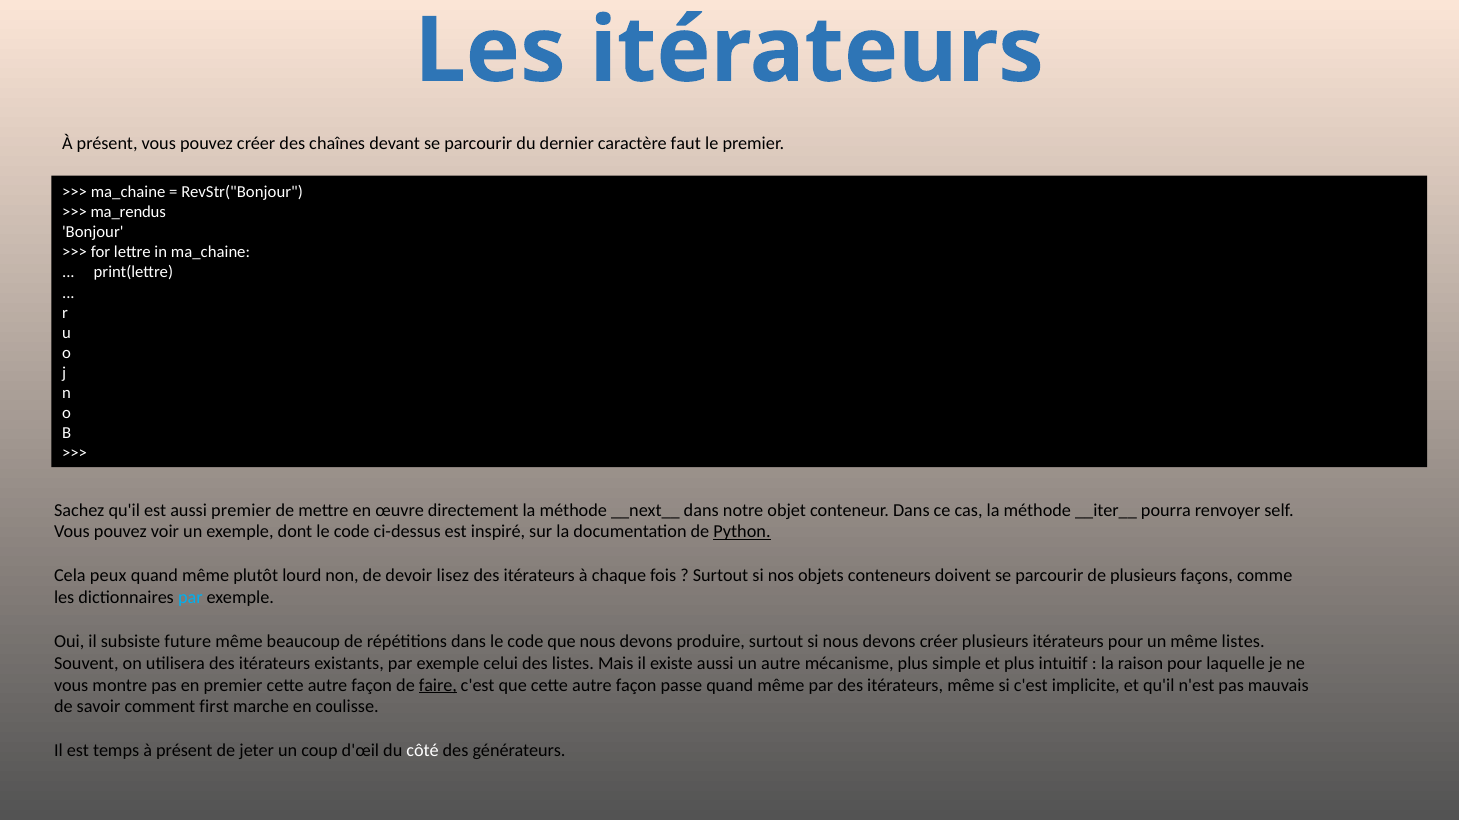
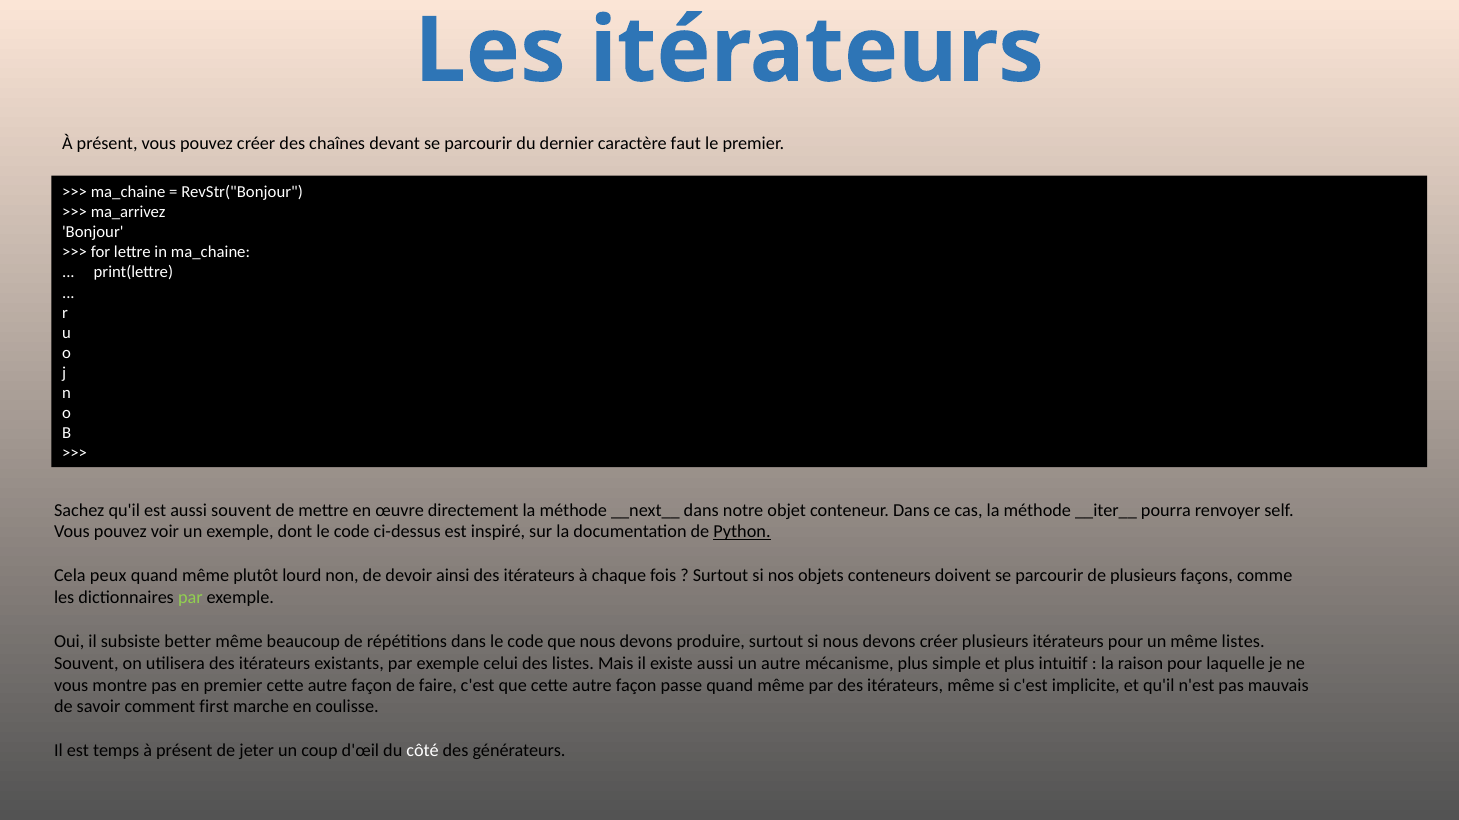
ma_rendus: ma_rendus -> ma_arrivez
aussi premier: premier -> souvent
lisez: lisez -> ainsi
par at (190, 598) colour: light blue -> light green
future: future -> better
faire underline: present -> none
